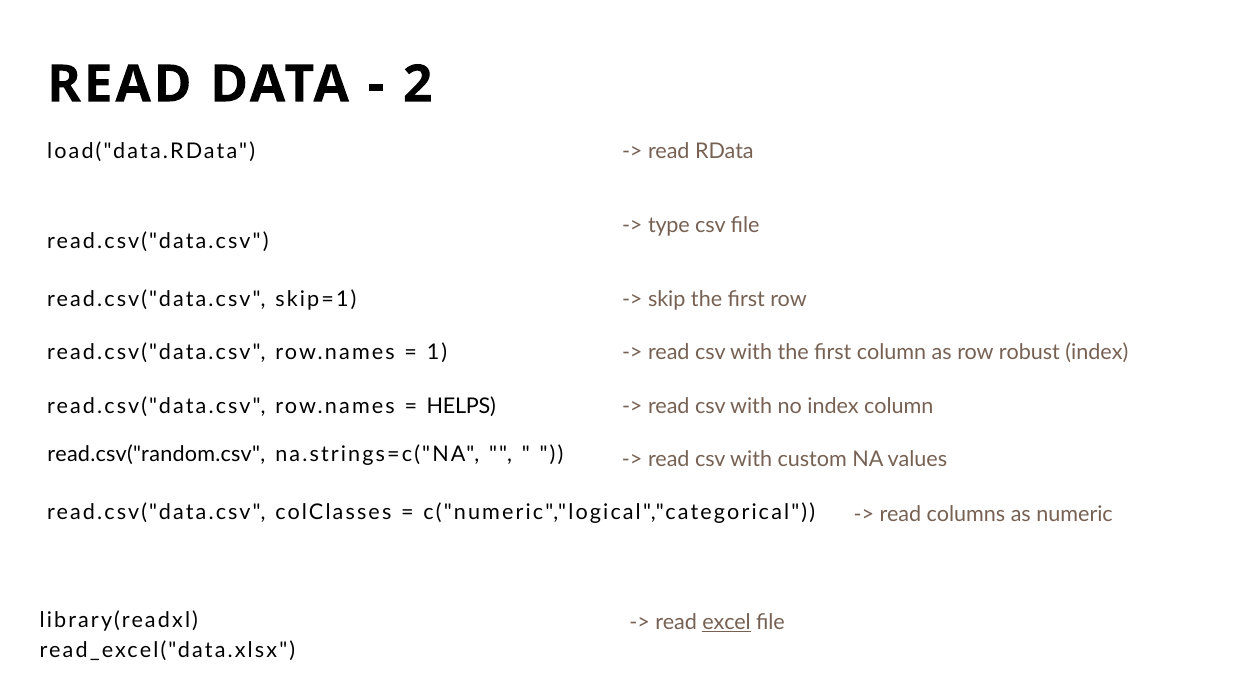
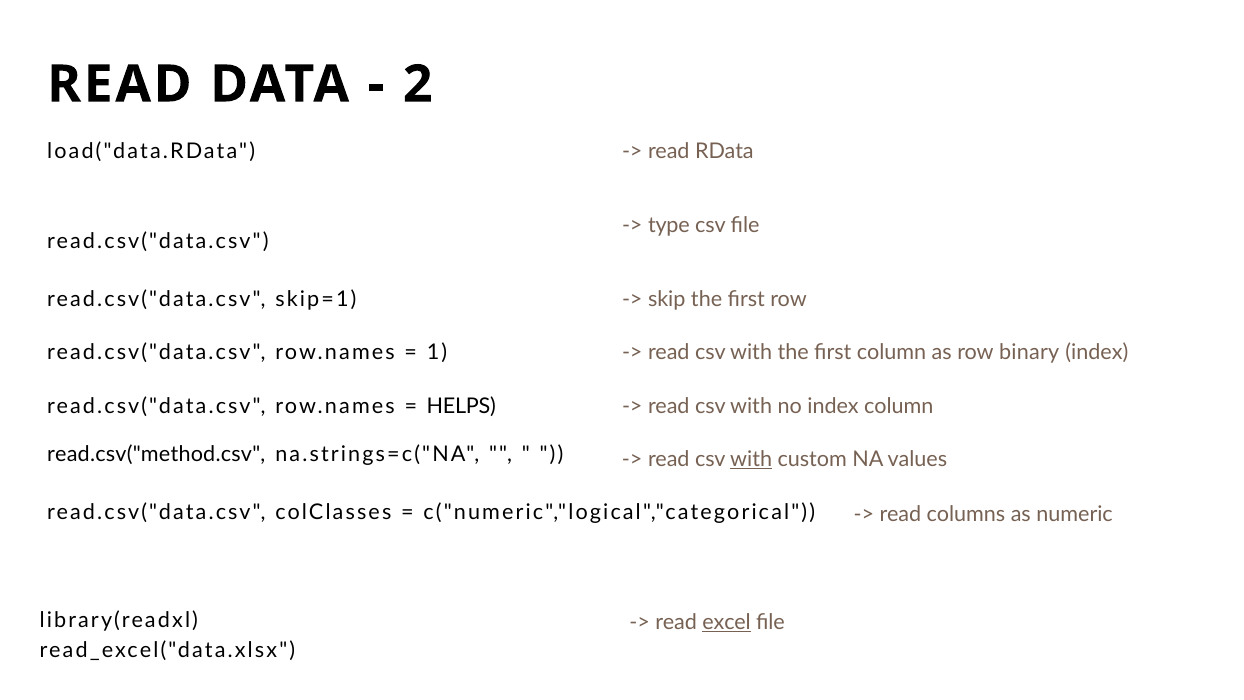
robust: robust -> binary
read.csv("random.csv: read.csv("random.csv -> read.csv("method.csv
with at (751, 459) underline: none -> present
